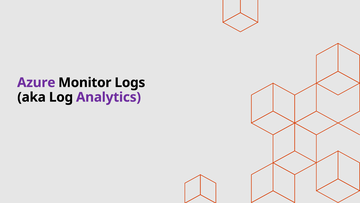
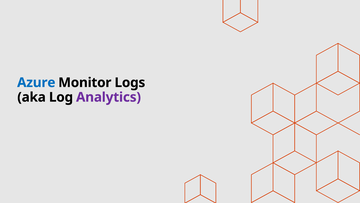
Azure colour: purple -> blue
